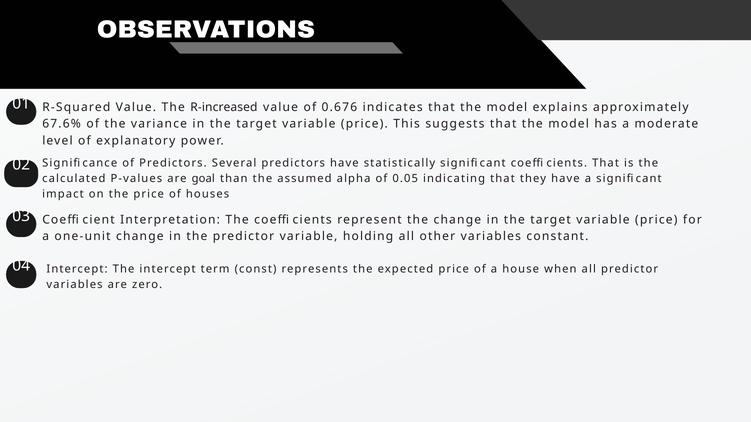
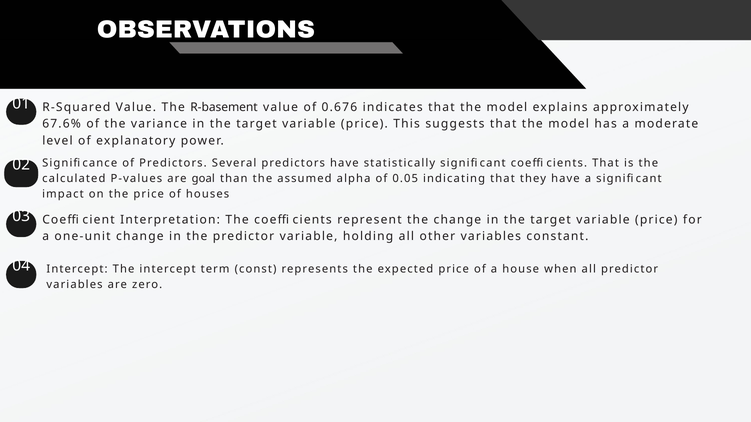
R-increased: R-increased -> R-basement
